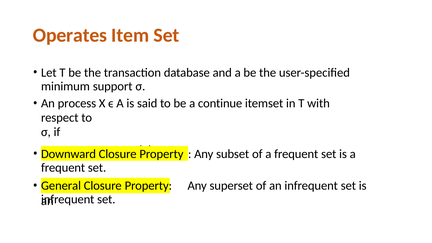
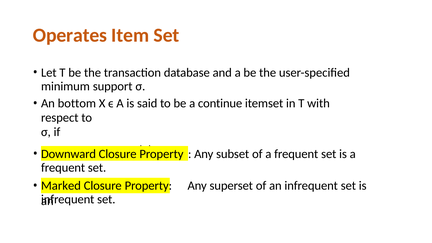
process: process -> bottom
General: General -> Marked
